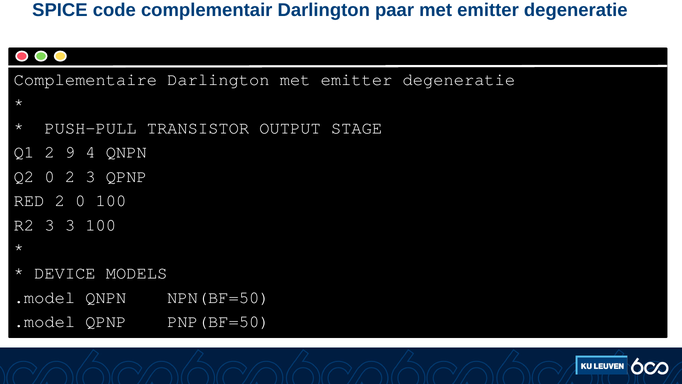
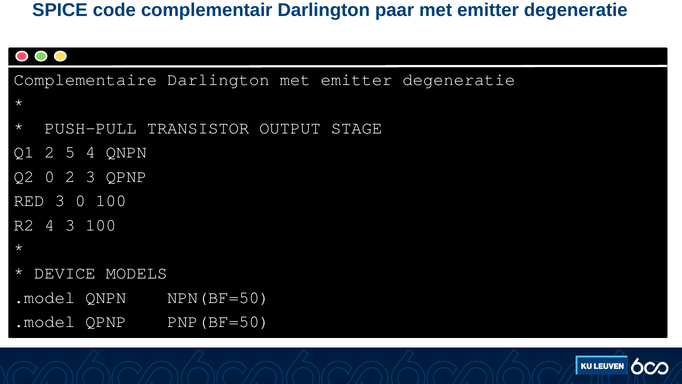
9: 9 -> 5
RED 2: 2 -> 3
R2 3: 3 -> 4
